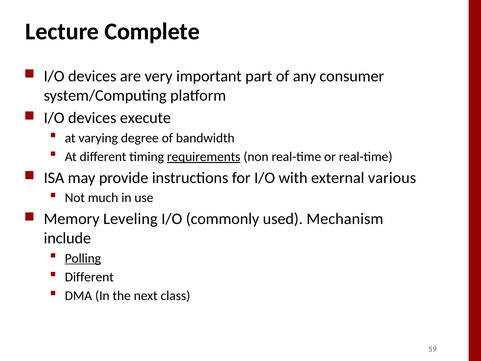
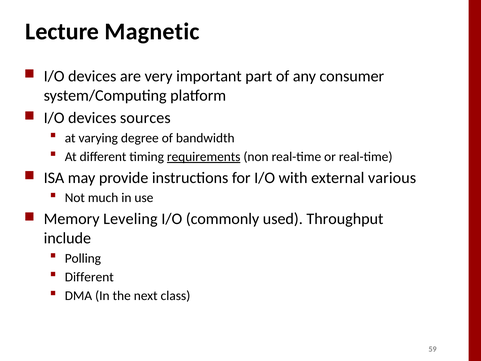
Complete: Complete -> Magnetic
execute: execute -> sources
Mechanism: Mechanism -> Throughput
Polling underline: present -> none
